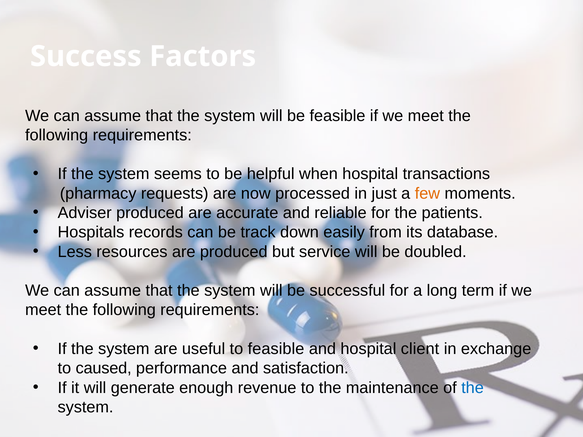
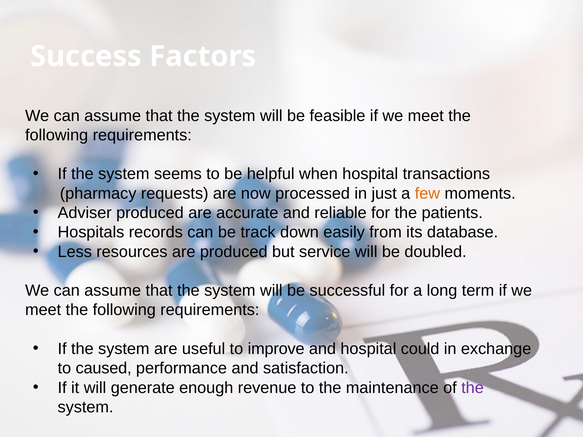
to feasible: feasible -> improve
client: client -> could
the at (473, 388) colour: blue -> purple
